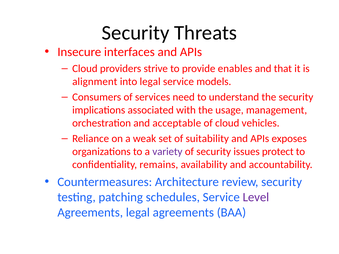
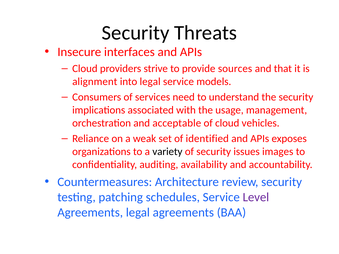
enables: enables -> sources
suitability: suitability -> identified
variety colour: purple -> black
protect: protect -> images
remains: remains -> auditing
